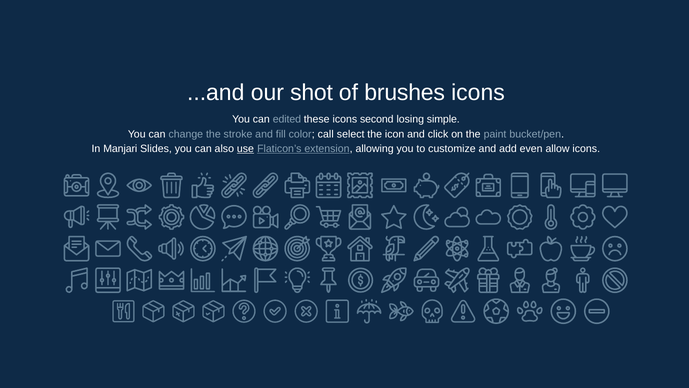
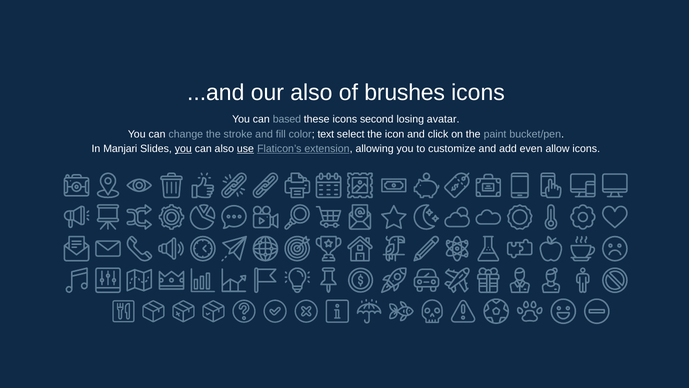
our shot: shot -> also
edited: edited -> based
simple: simple -> avatar
call: call -> text
you at (183, 148) underline: none -> present
